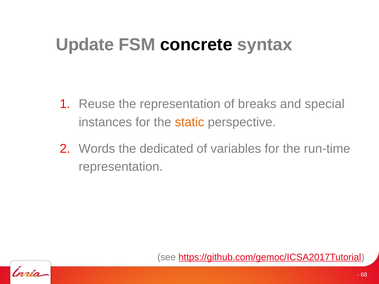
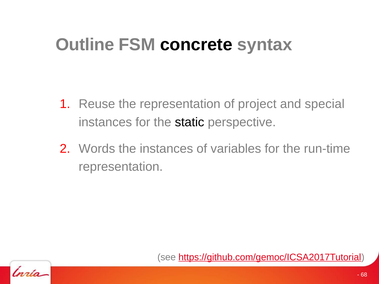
Update: Update -> Outline
breaks: breaks -> project
static colour: orange -> black
the dedicated: dedicated -> instances
